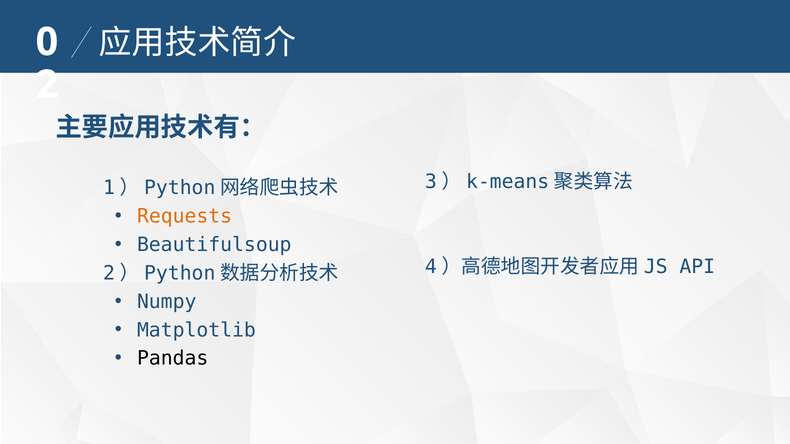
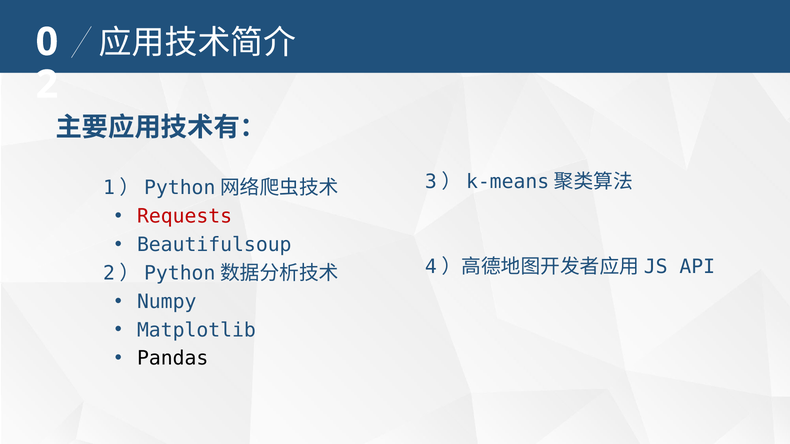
Requests colour: orange -> red
